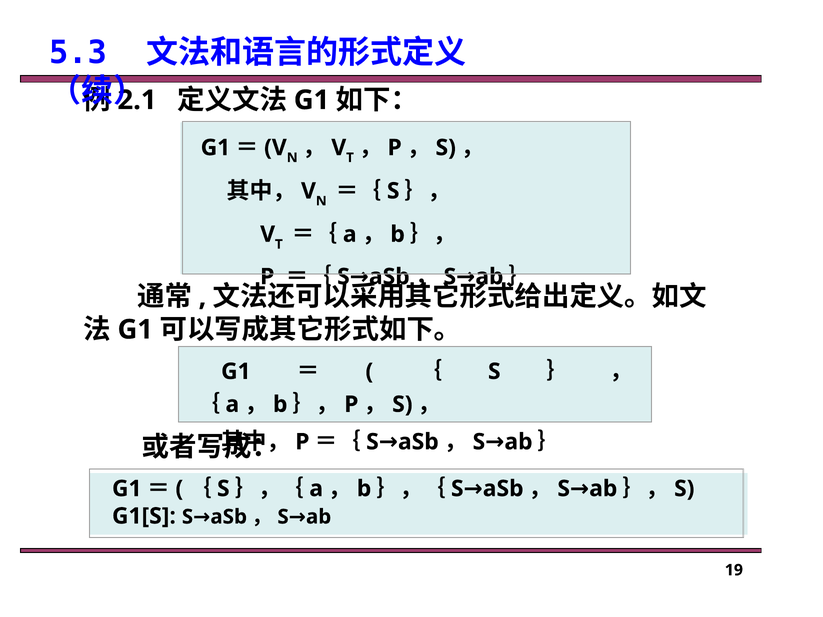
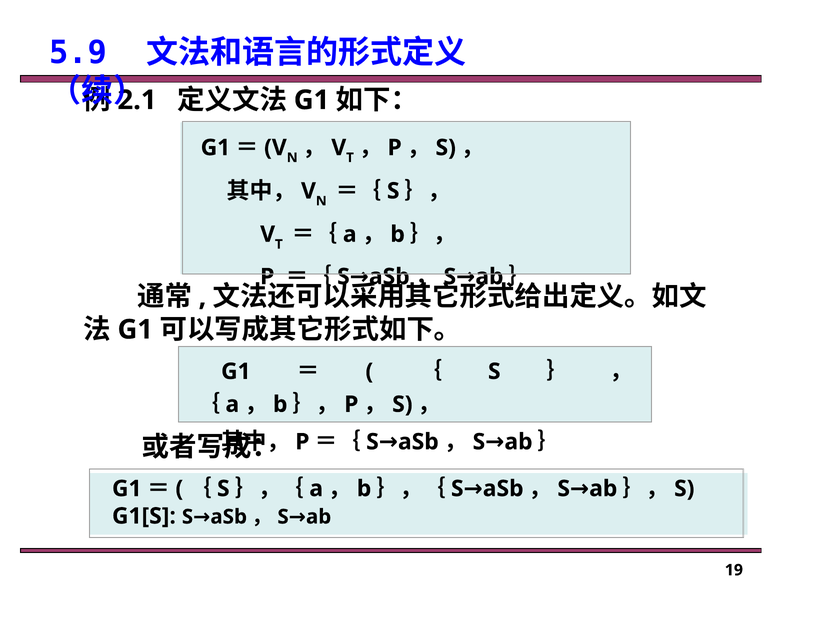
5.3: 5.3 -> 5.9
